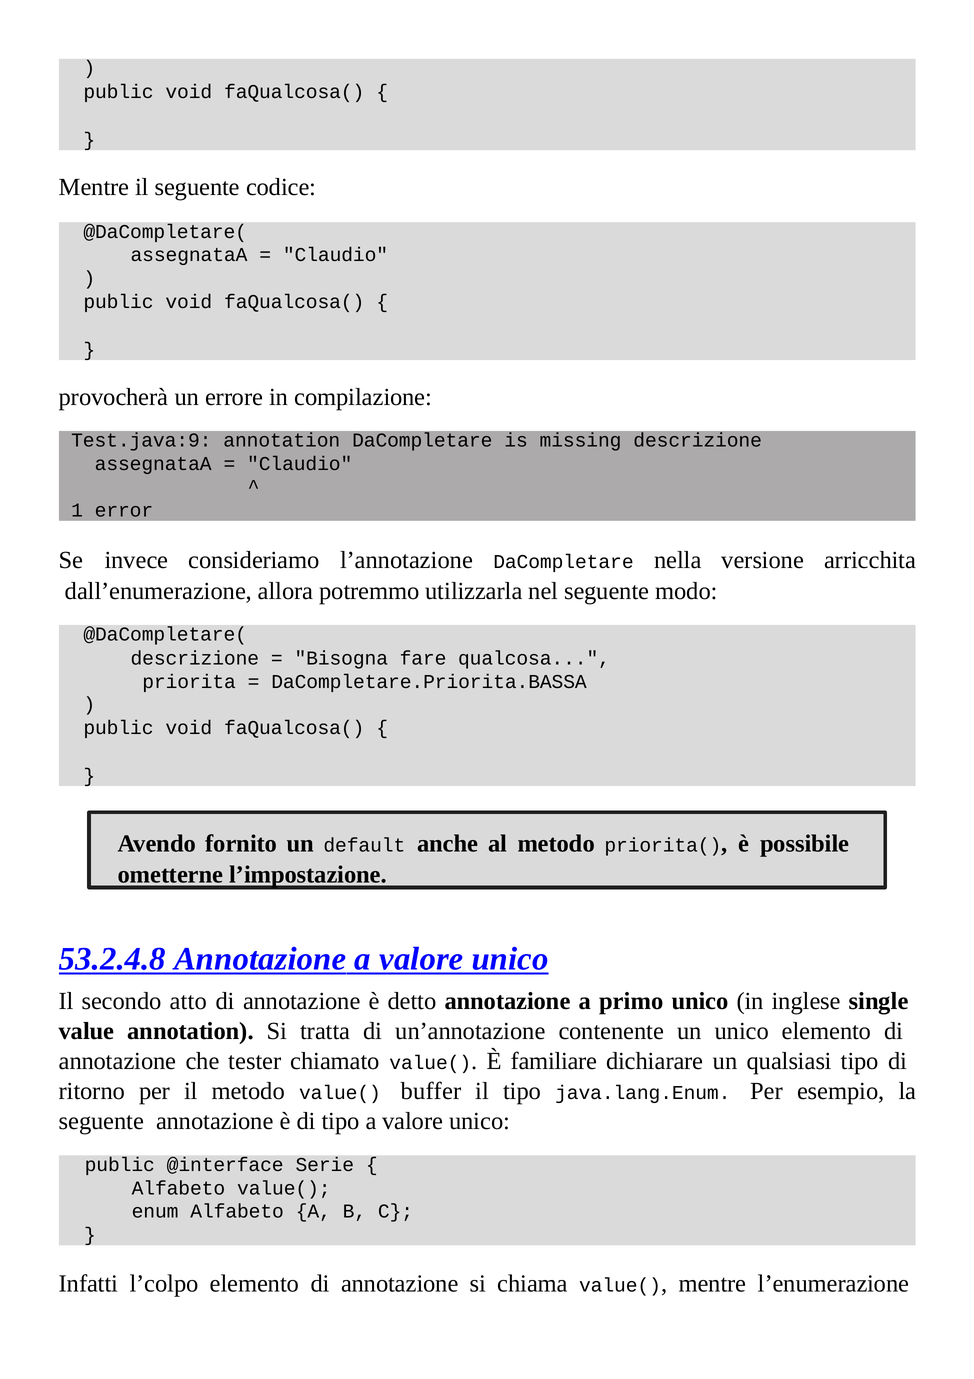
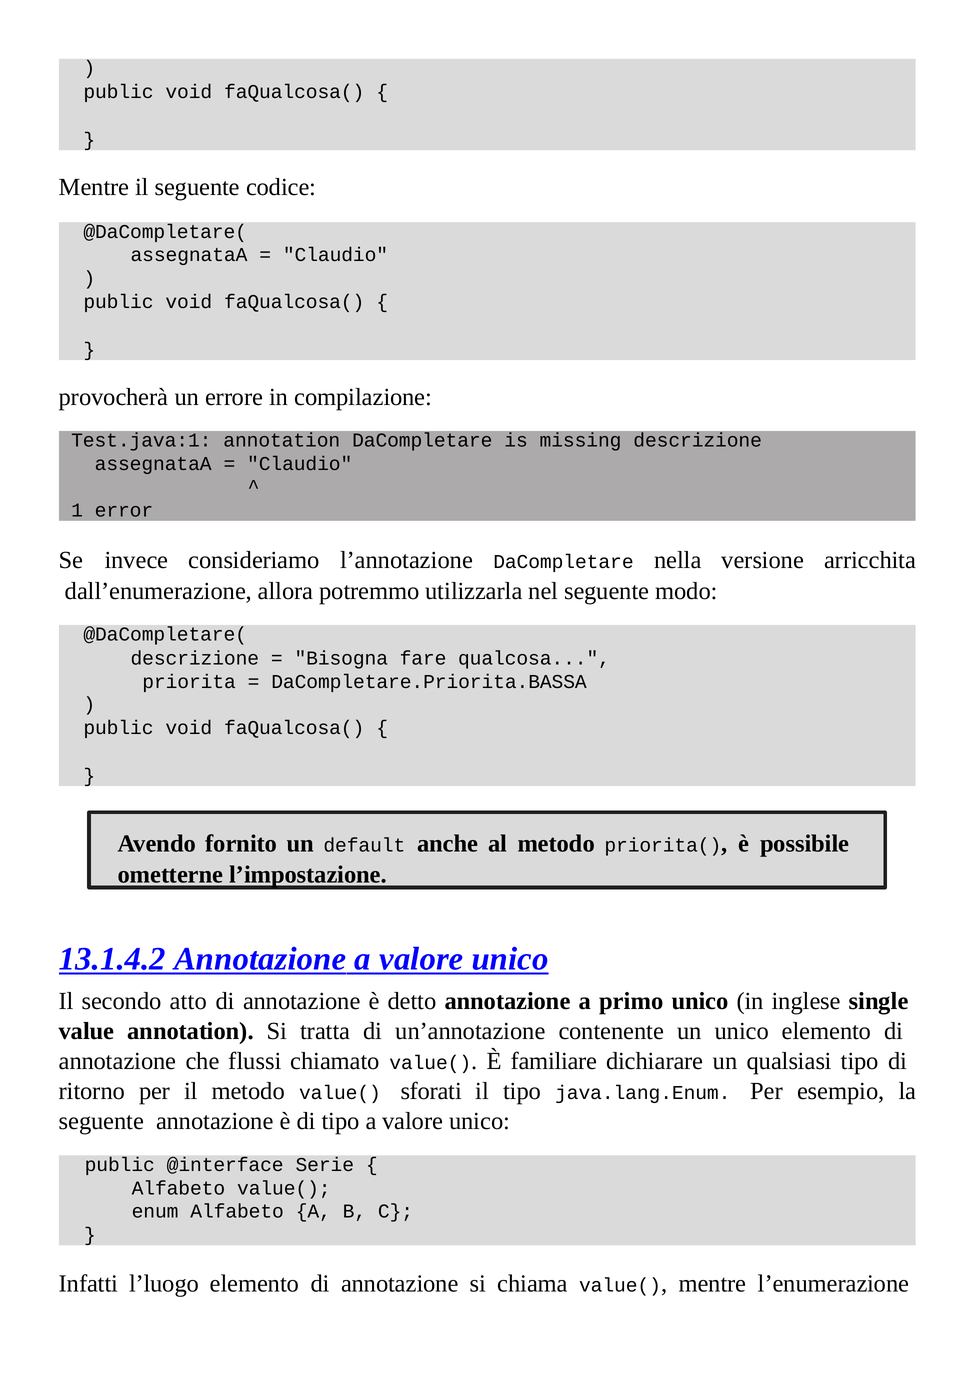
Test.java:9: Test.java:9 -> Test.java:1
53.2.4.8: 53.2.4.8 -> 13.1.4.2
tester: tester -> flussi
buffer: buffer -> sforati
l’colpo: l’colpo -> l’luogo
